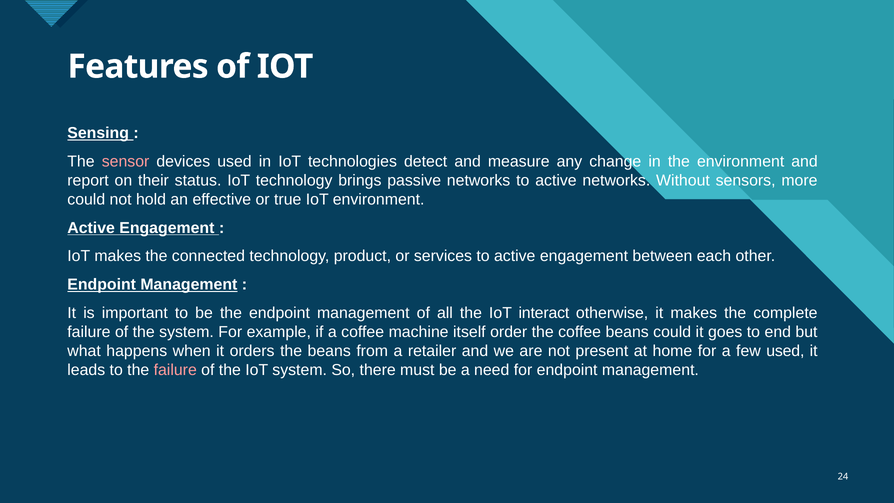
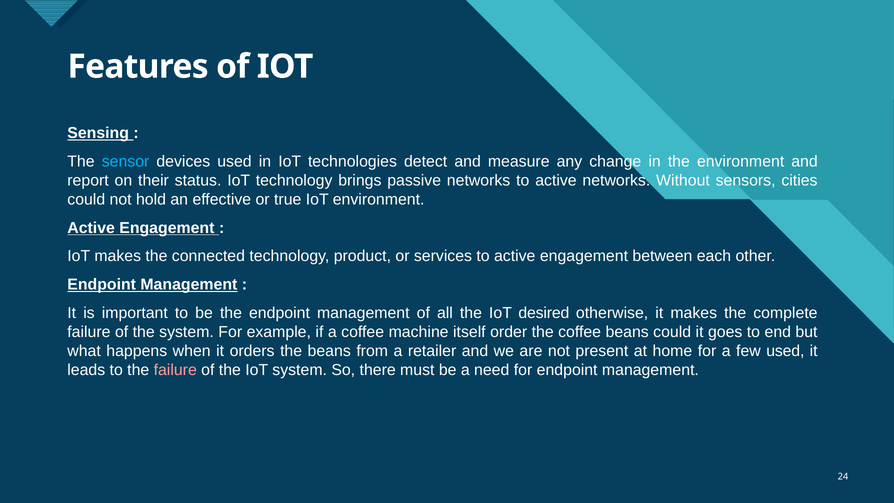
sensor colour: pink -> light blue
more: more -> cities
interact: interact -> desired
